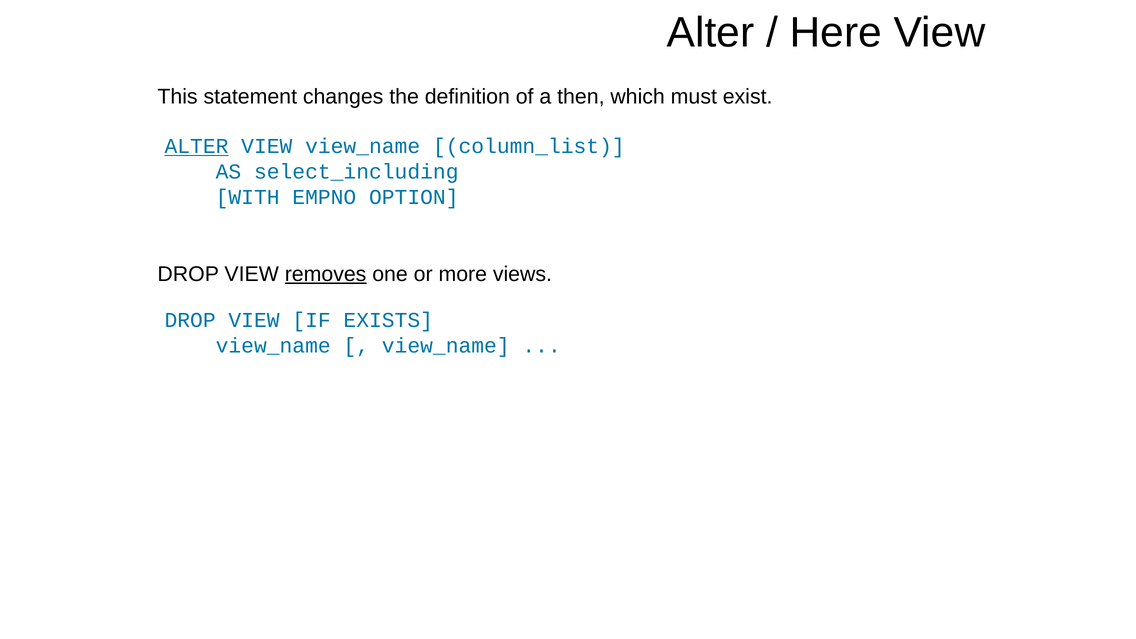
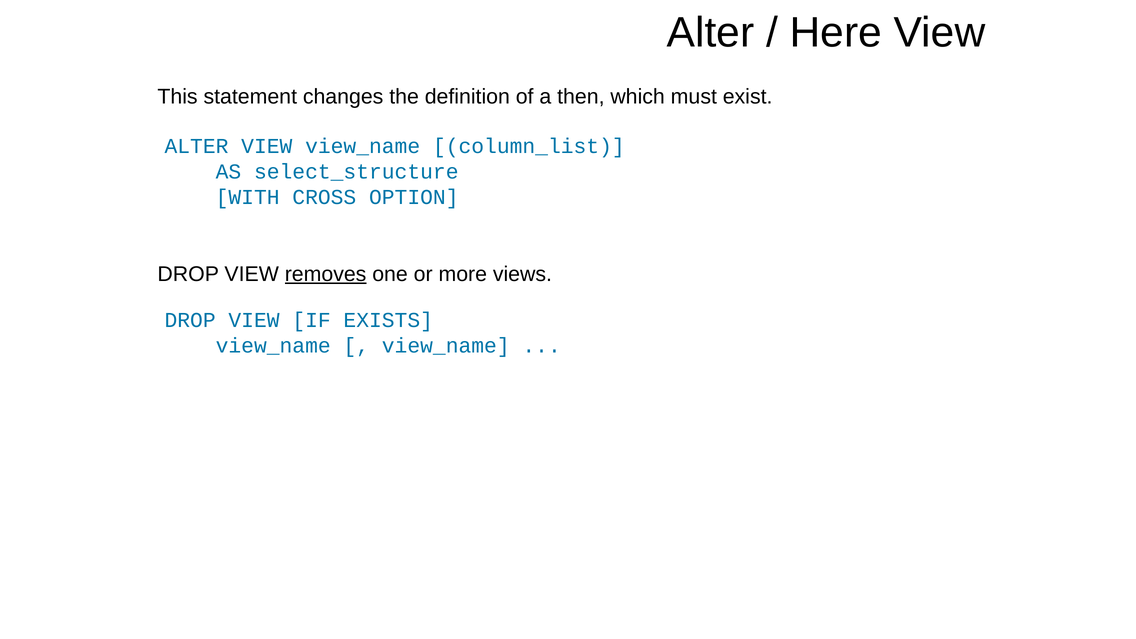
ALTER at (197, 146) underline: present -> none
select_including: select_including -> select_structure
EMPNO: EMPNO -> CROSS
